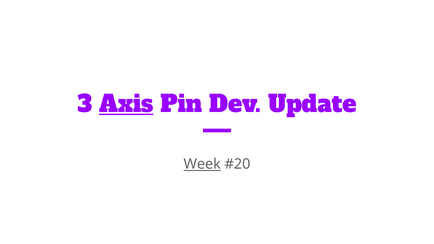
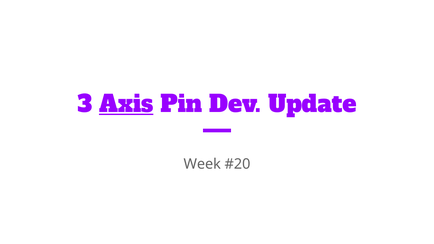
Week underline: present -> none
